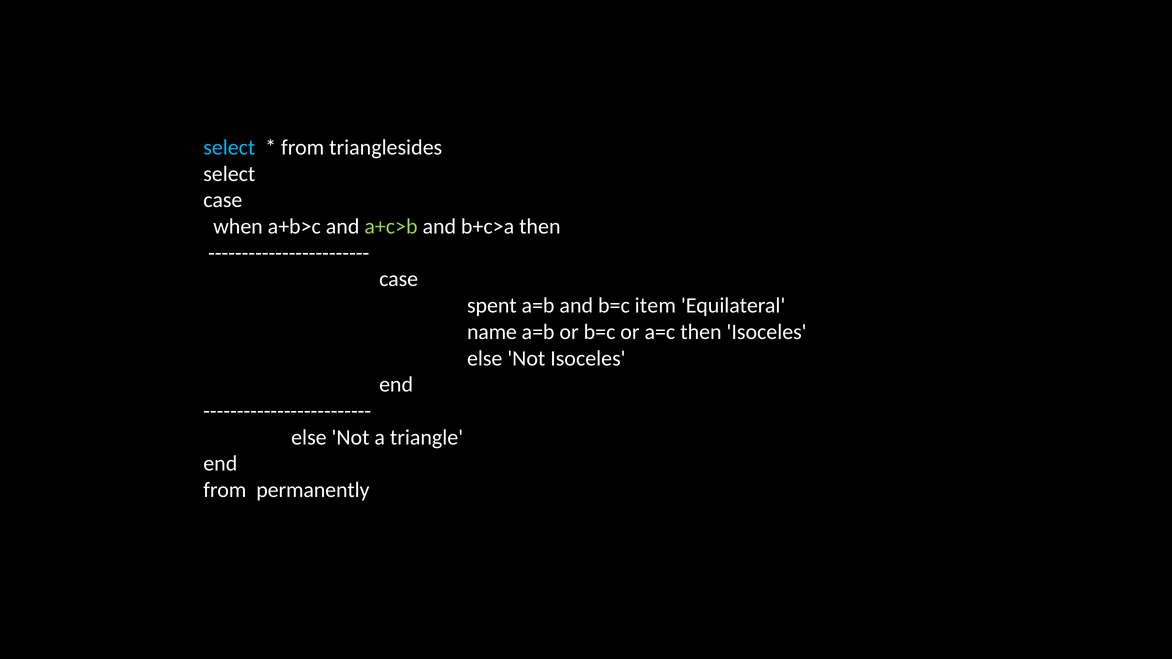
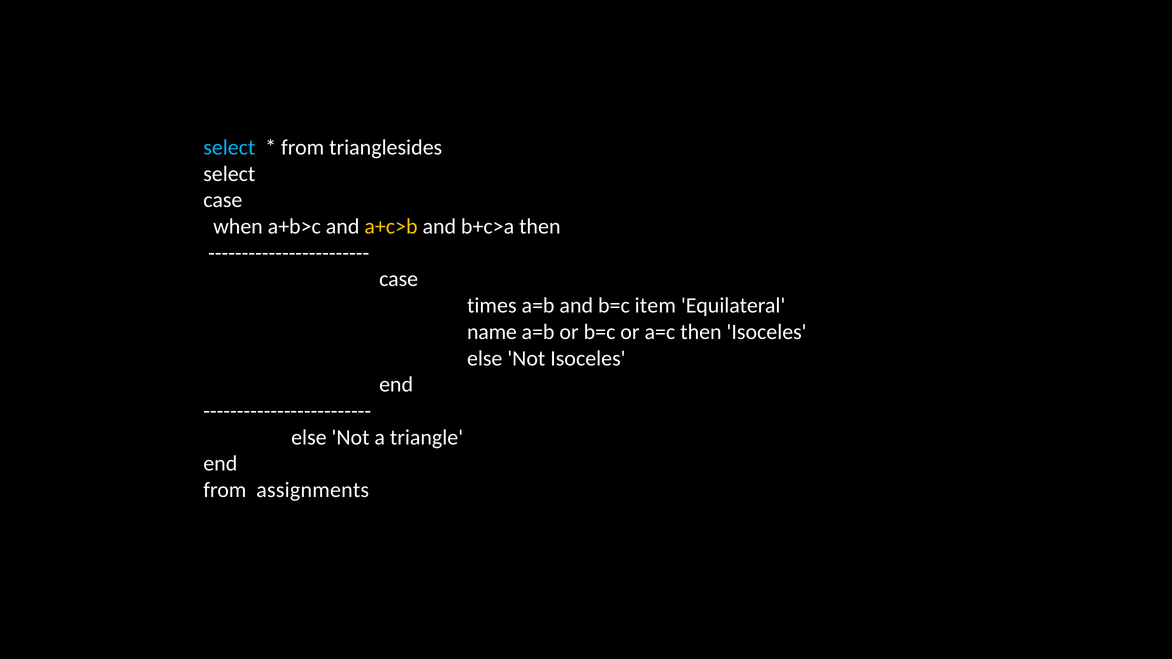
a+c>b colour: light green -> yellow
spent: spent -> times
permanently: permanently -> assignments
